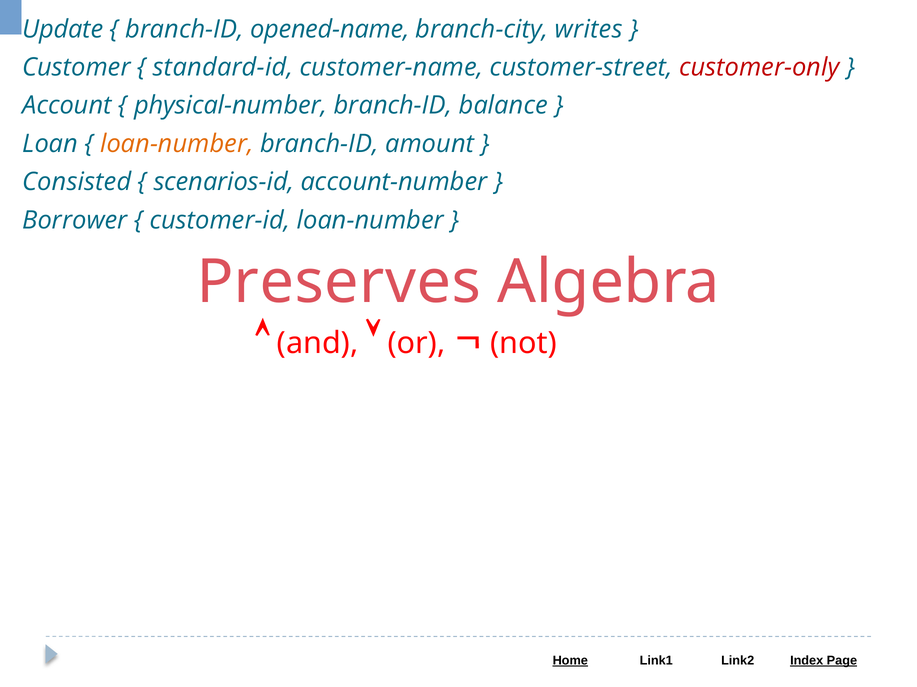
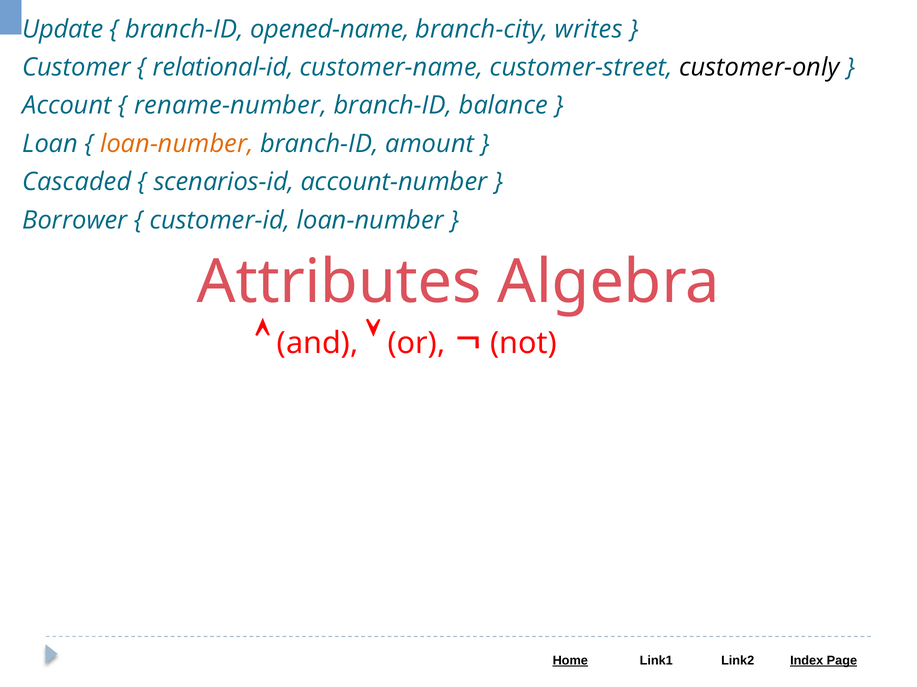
standard-id: standard-id -> relational-id
customer-only colour: red -> black
physical-number: physical-number -> rename-number
Consisted: Consisted -> Cascaded
Preserves: Preserves -> Attributes
